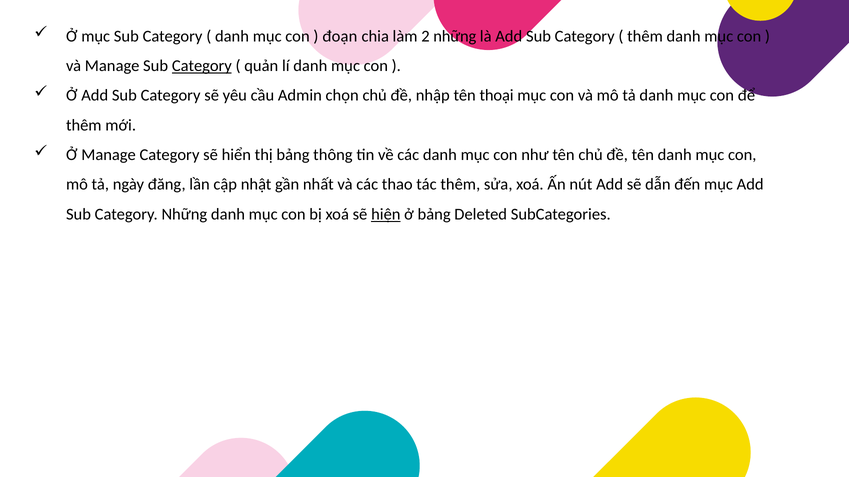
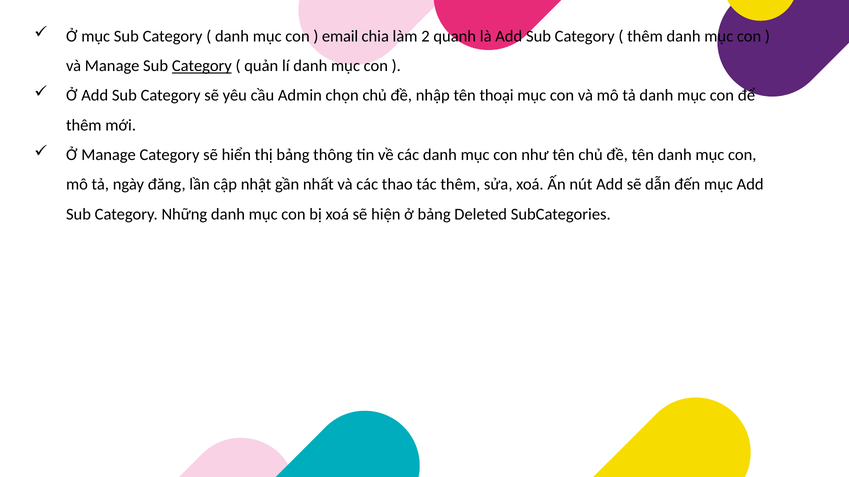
đoạn: đoạn -> email
2 những: những -> quanh
hiện underline: present -> none
